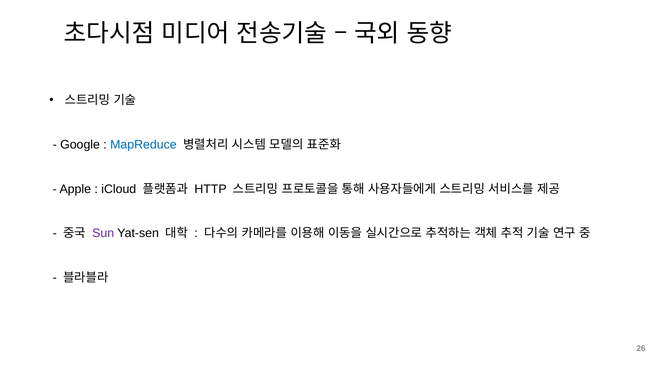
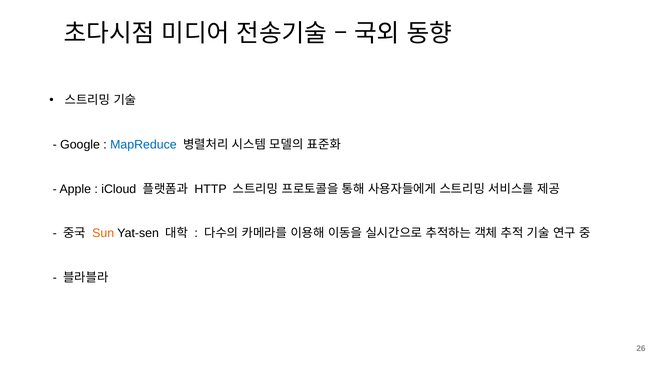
Sun colour: purple -> orange
